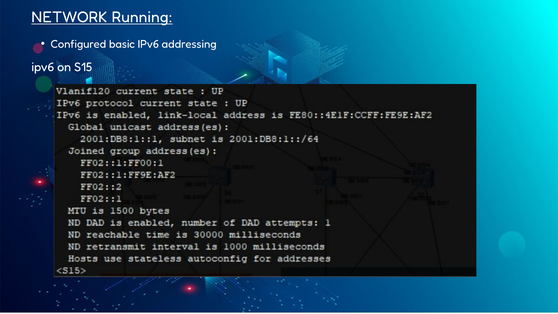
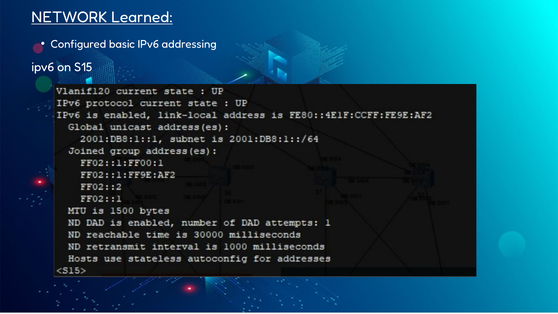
Running: Running -> Learned
